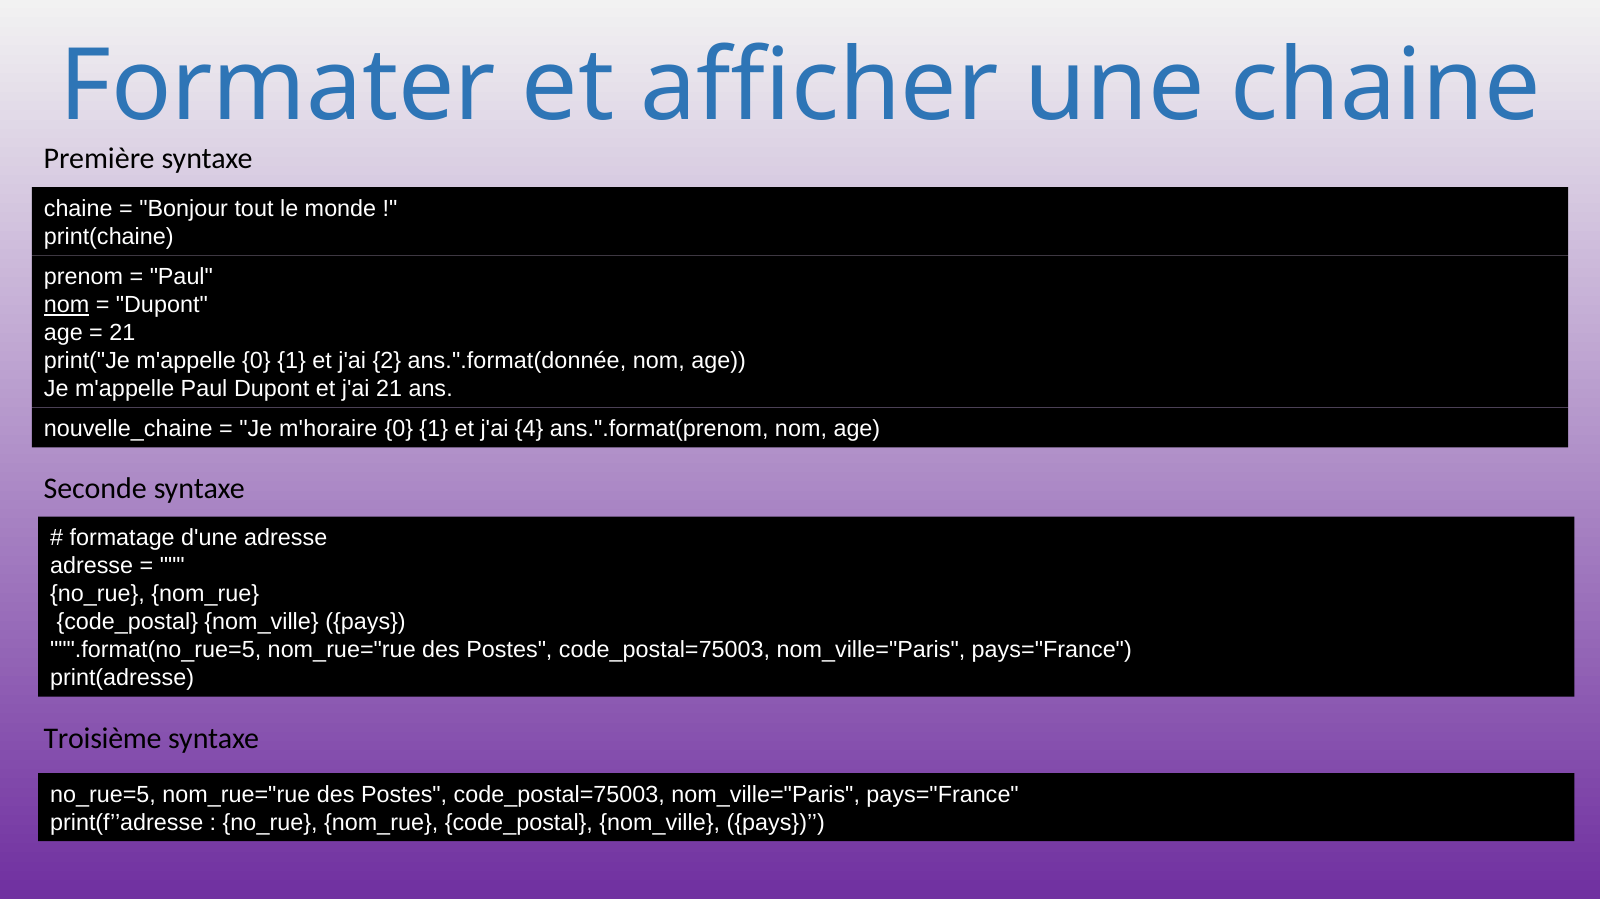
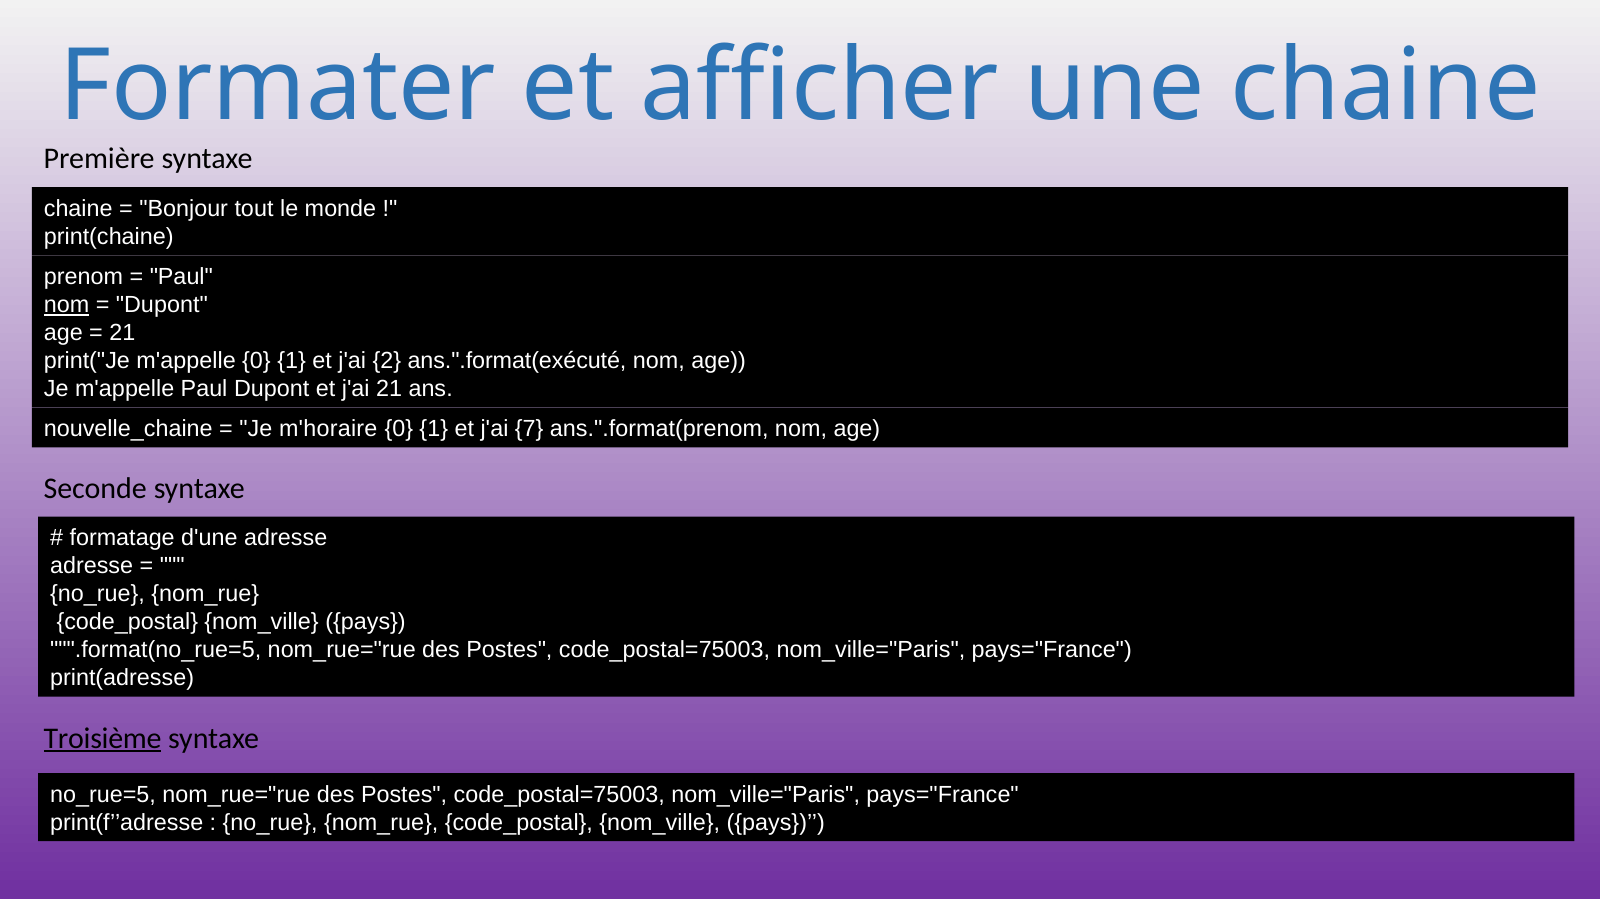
ans.".format(donnée: ans.".format(donnée -> ans.".format(exécuté
4: 4 -> 7
Troisième underline: none -> present
